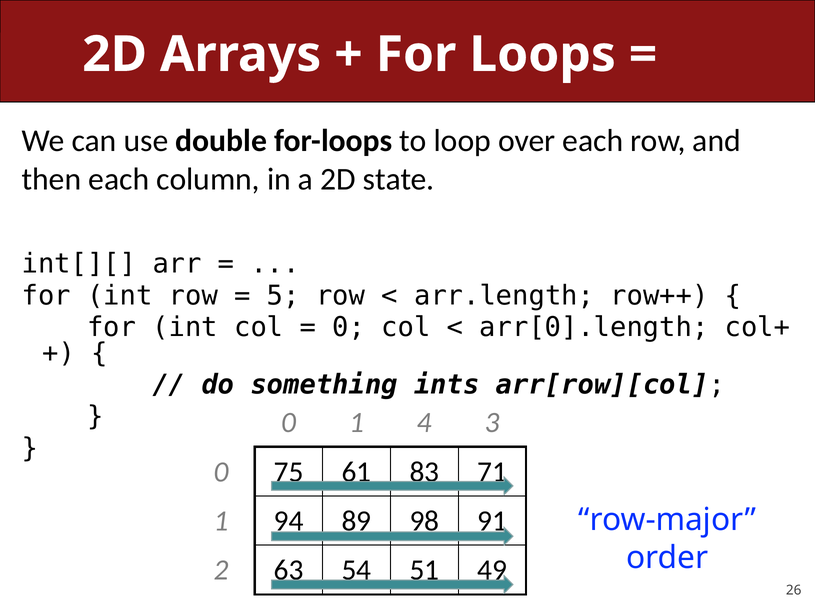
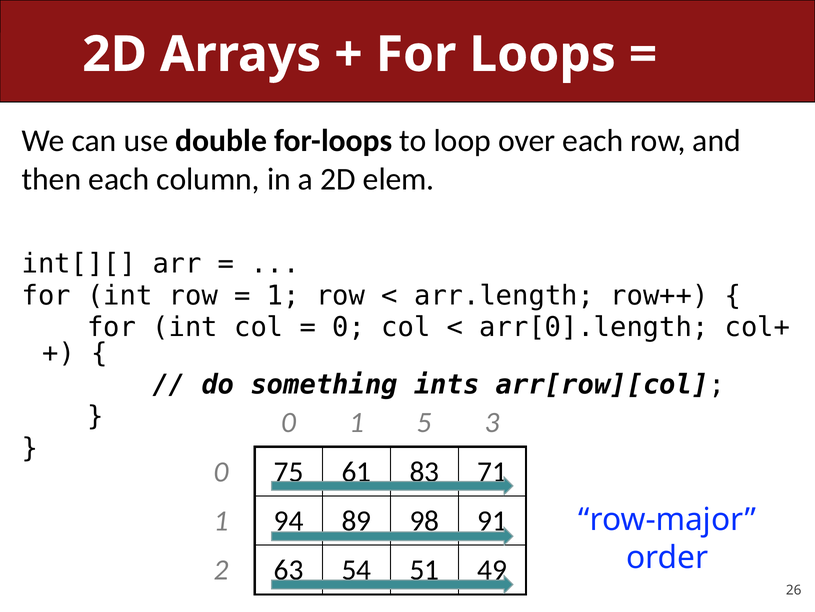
state: state -> elem
5 at (283, 295): 5 -> 1
4: 4 -> 5
